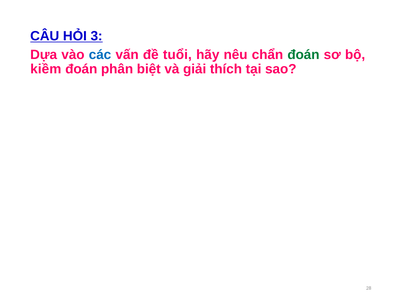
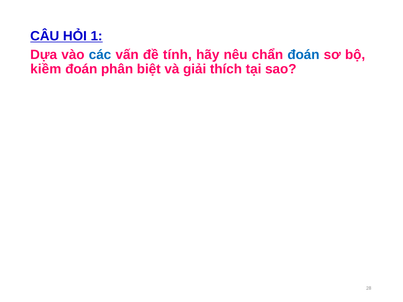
3: 3 -> 1
tuổi: tuổi -> tính
đoán at (303, 55) colour: green -> blue
